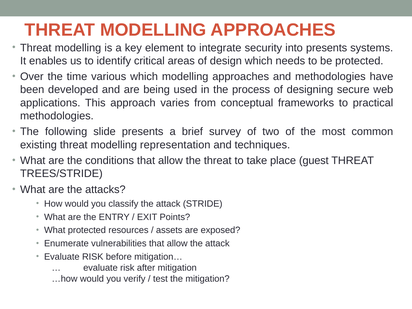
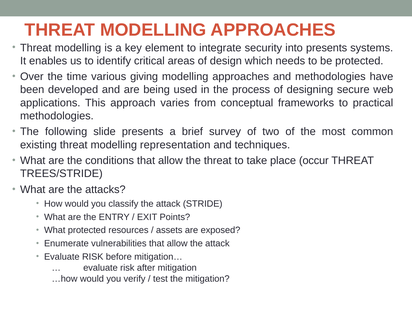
various which: which -> giving
guest: guest -> occur
